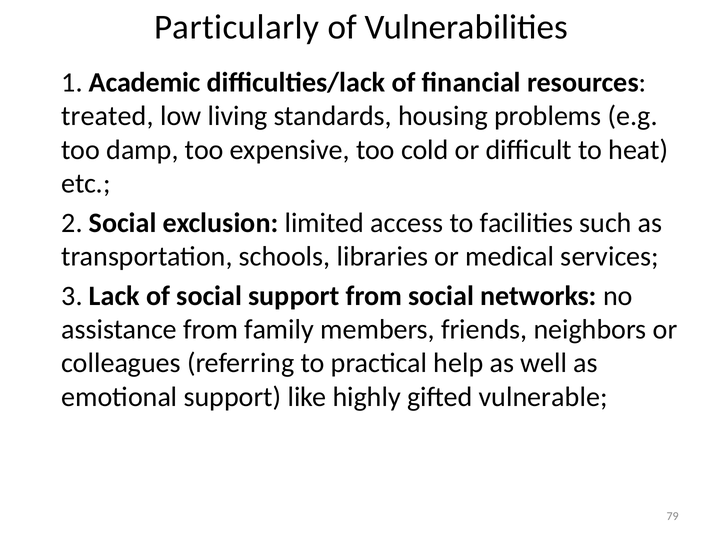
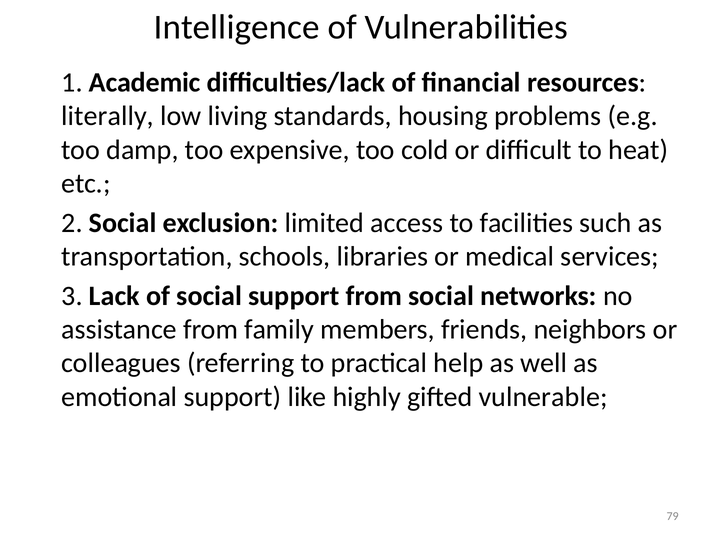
Particularly: Particularly -> Intelligence
treated: treated -> literally
